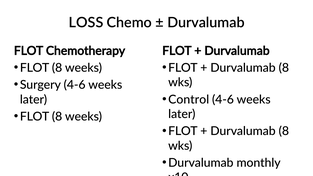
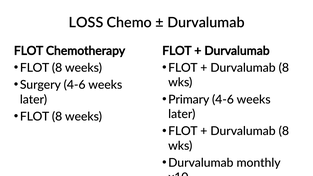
Control: Control -> Primary
